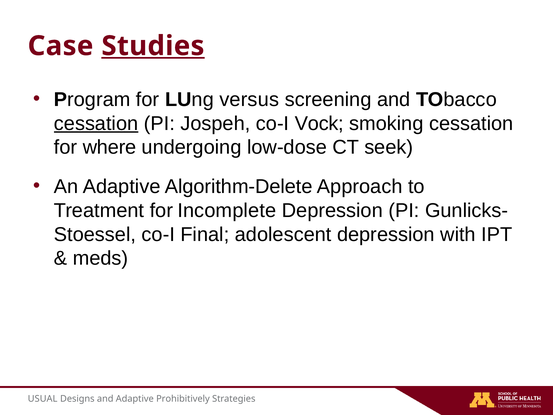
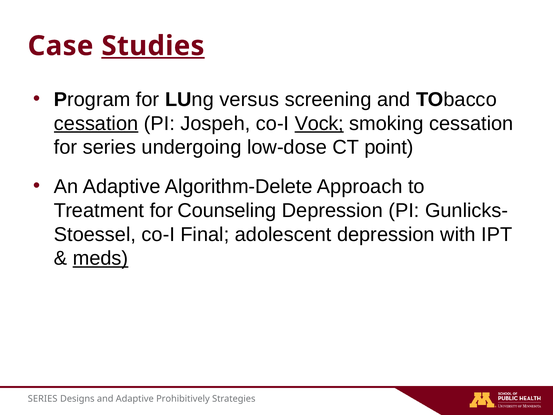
Vock underline: none -> present
for where: where -> series
seek: seek -> point
Incomplete: Incomplete -> Counseling
meds underline: none -> present
USUAL at (43, 399): USUAL -> SERIES
